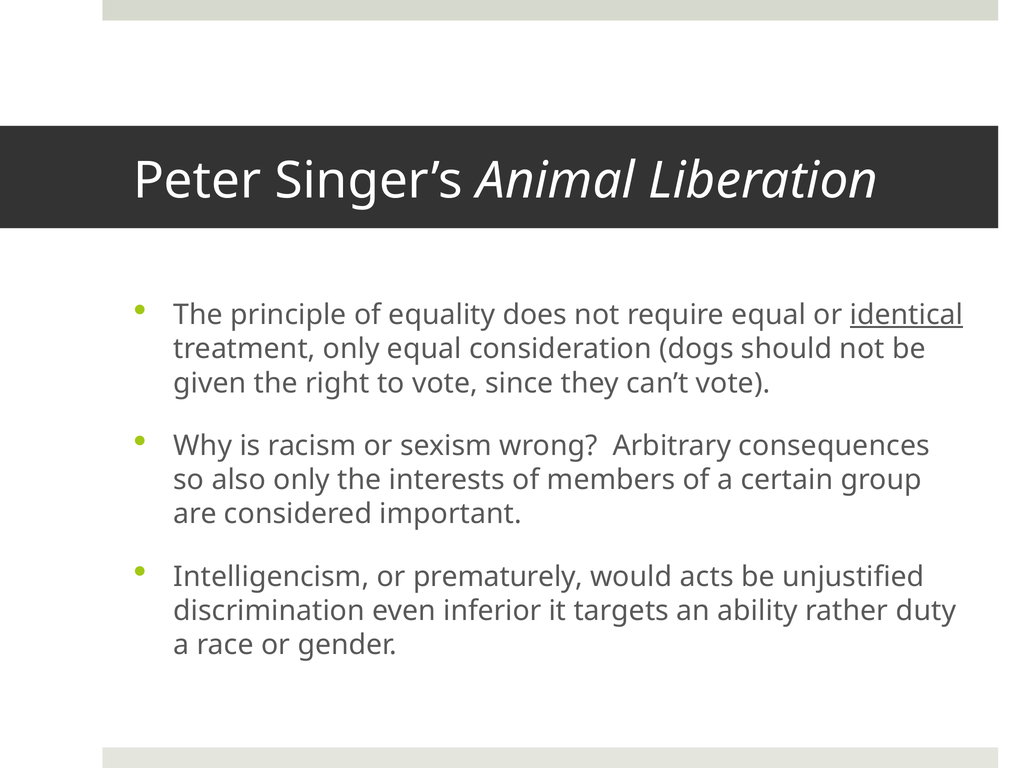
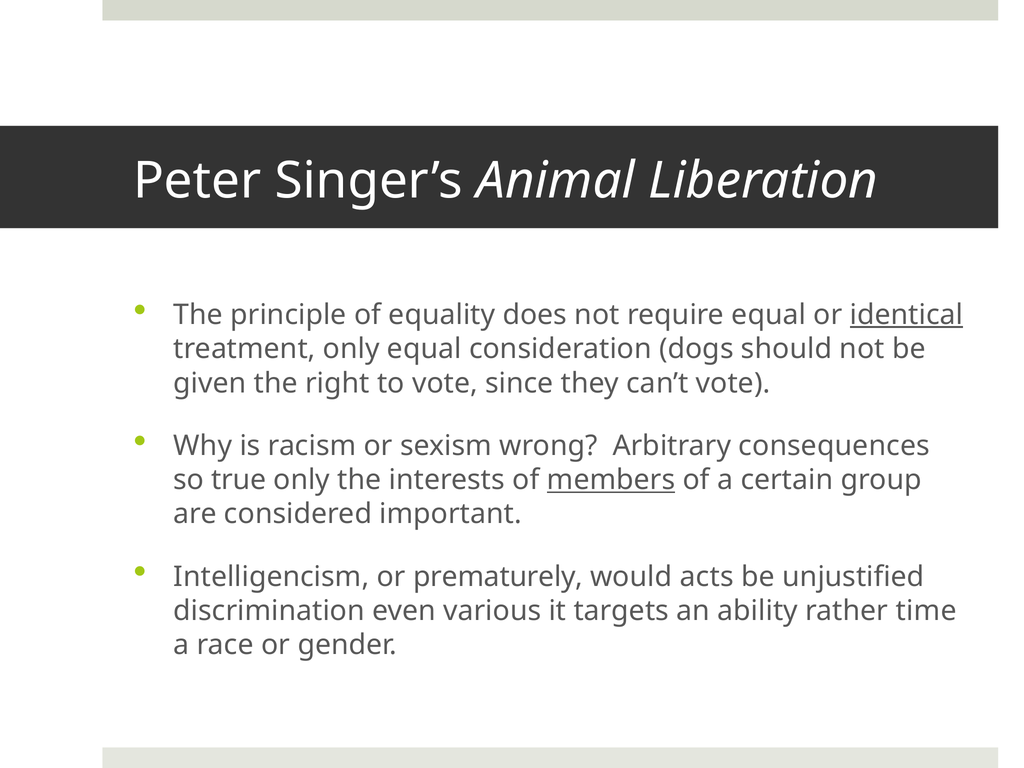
also: also -> true
members underline: none -> present
inferior: inferior -> various
duty: duty -> time
